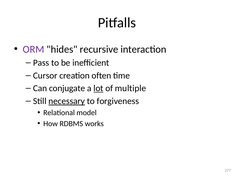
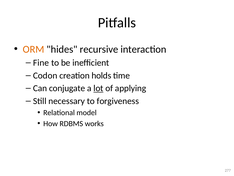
ORM colour: purple -> orange
Pass: Pass -> Fine
Cursor: Cursor -> Codon
often: often -> holds
multiple: multiple -> applying
necessary underline: present -> none
